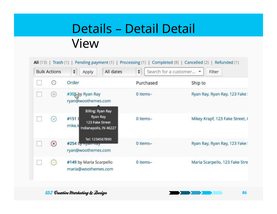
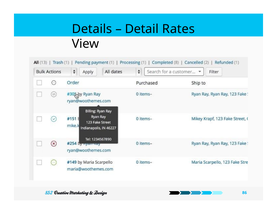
Detail Detail: Detail -> Rates
